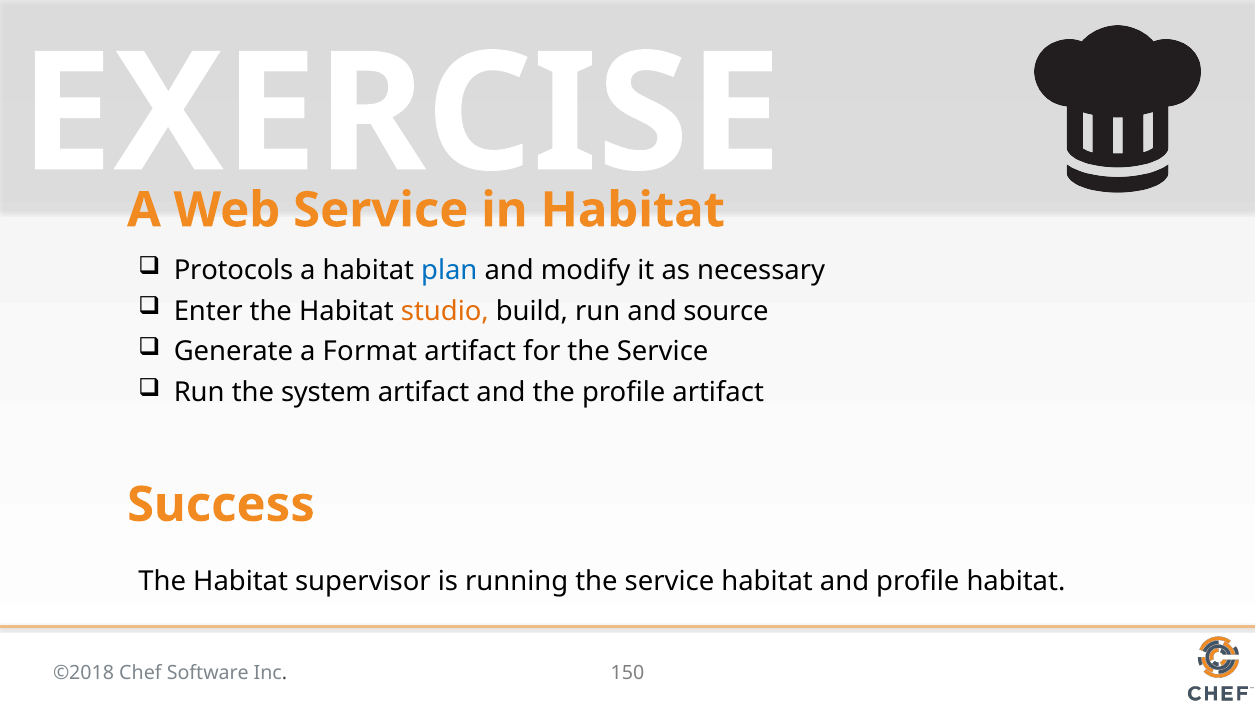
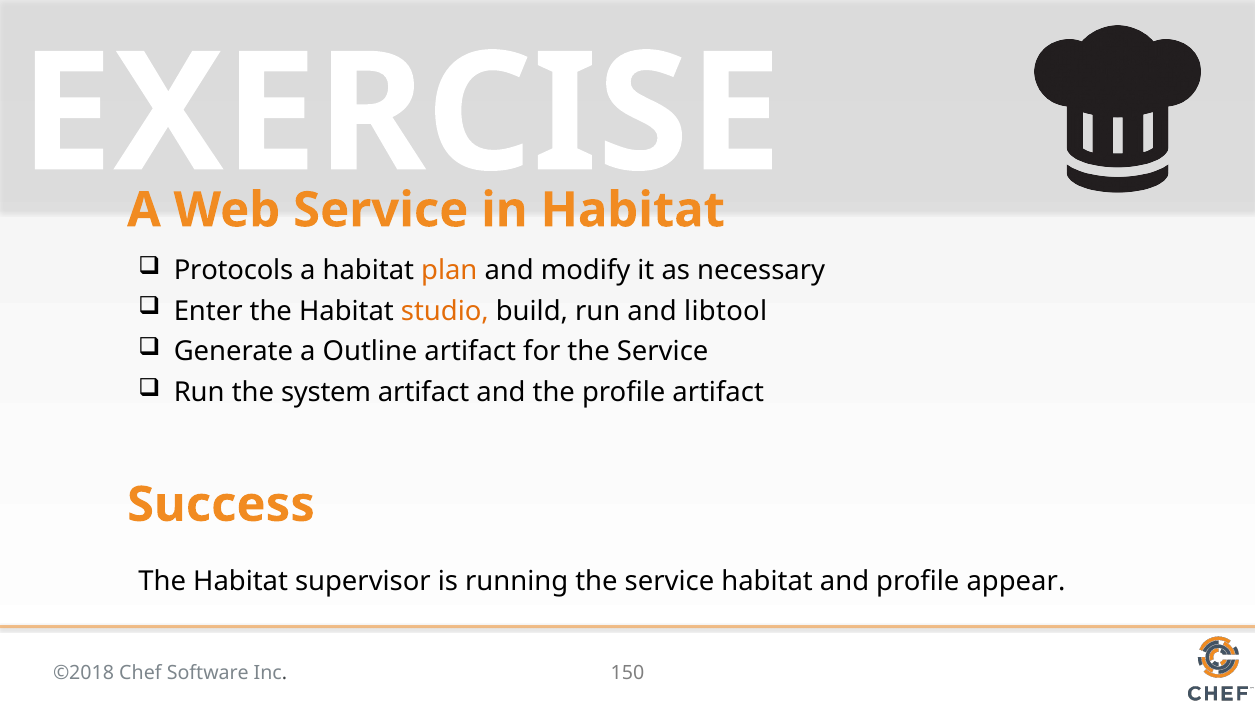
plan colour: blue -> orange
source: source -> libtool
Format: Format -> Outline
profile habitat: habitat -> appear
